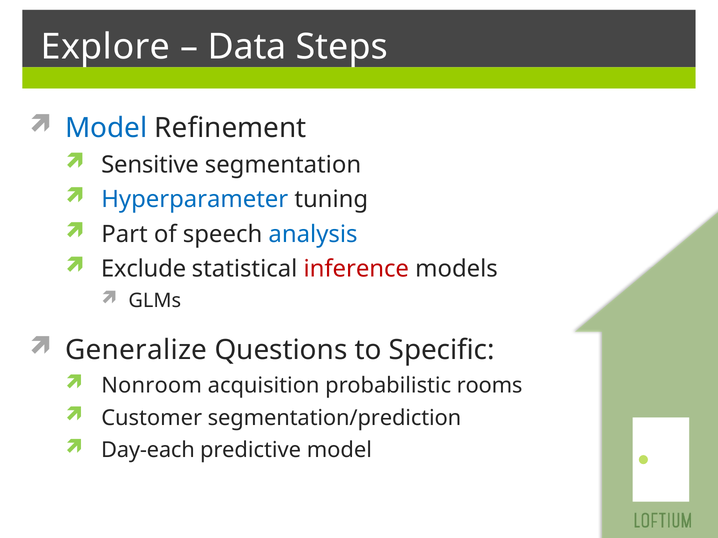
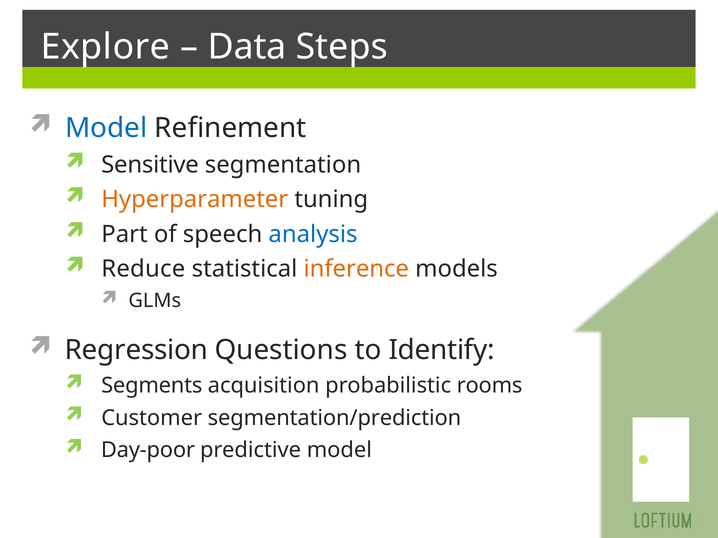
Hyperparameter colour: blue -> orange
Exclude: Exclude -> Reduce
inference colour: red -> orange
Generalize: Generalize -> Regression
Specific: Specific -> Identify
Nonroom: Nonroom -> Segments
Day-each: Day-each -> Day-poor
